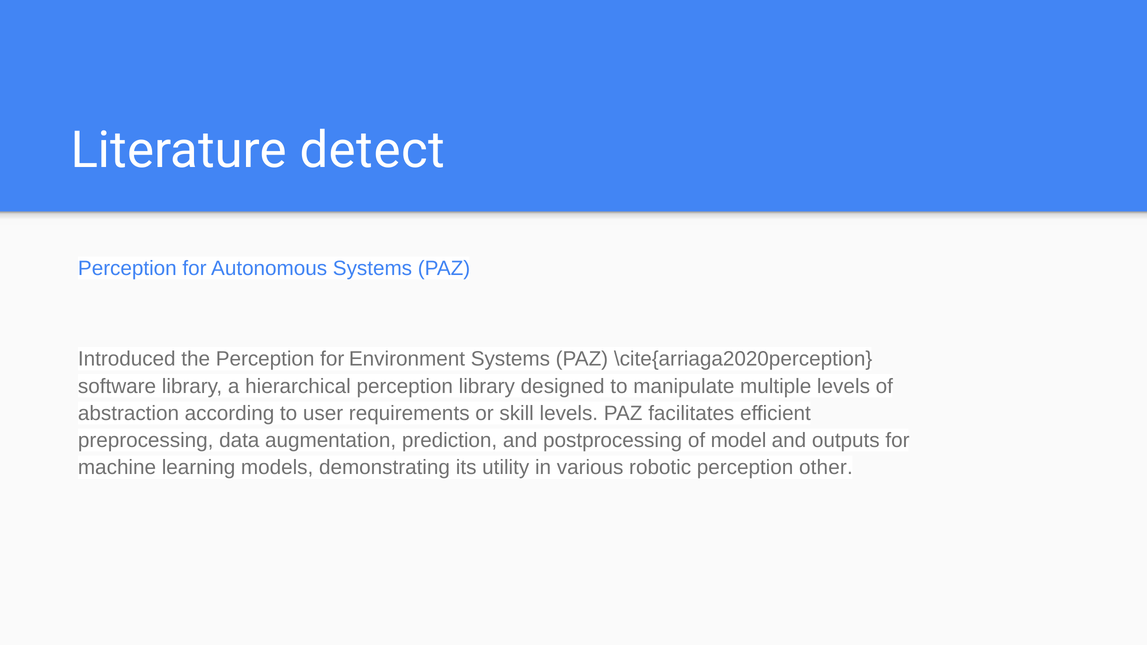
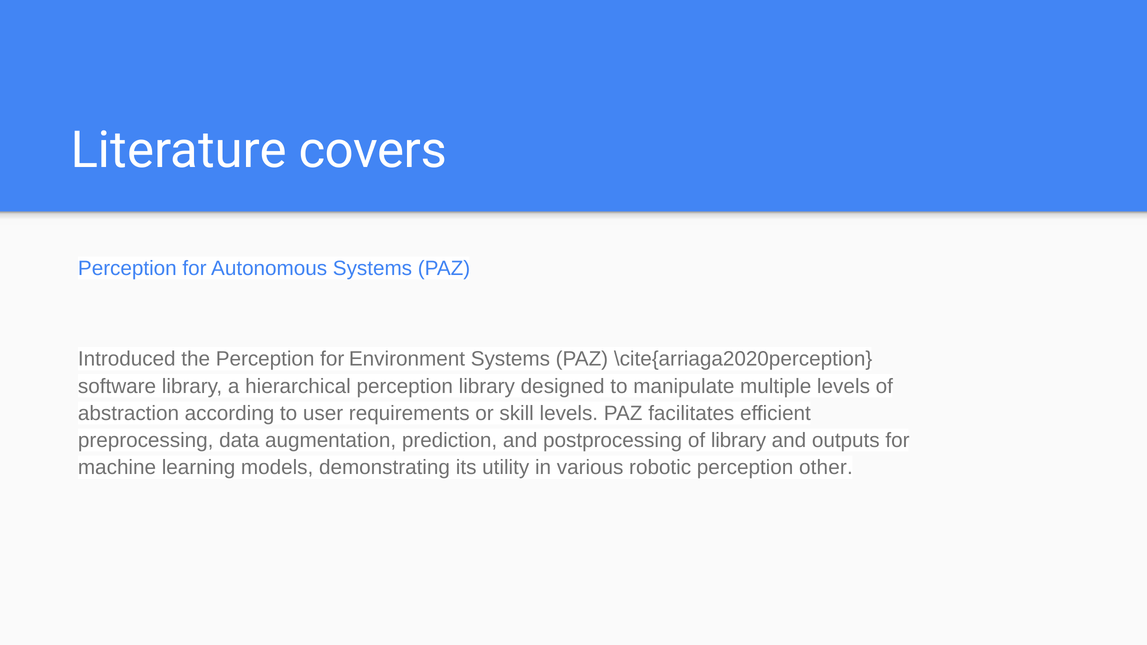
detect: detect -> covers
of model: model -> library
